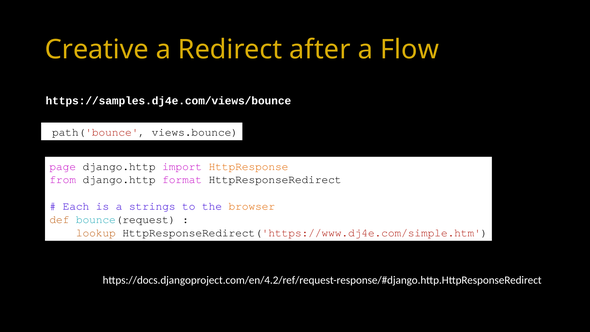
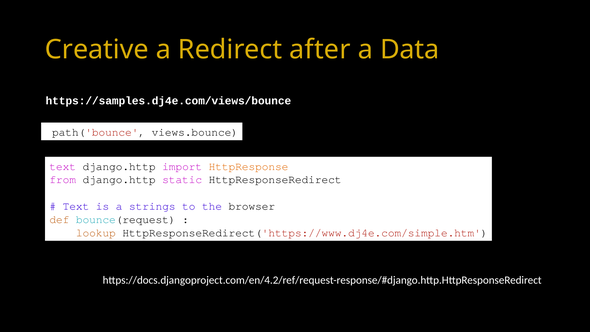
Flow: Flow -> Data
page at (63, 166): page -> text
format: format -> static
Each at (76, 206): Each -> Text
browser colour: orange -> black
